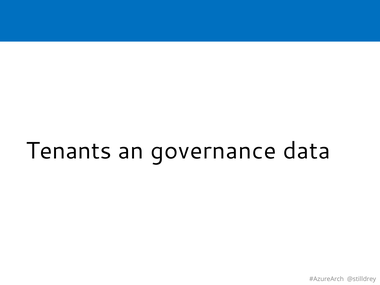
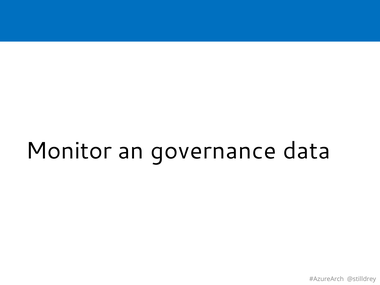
Tenants: Tenants -> Monitor
